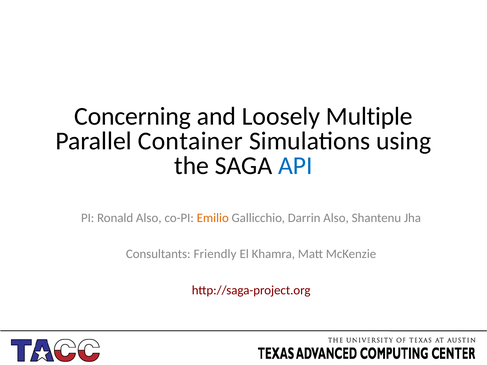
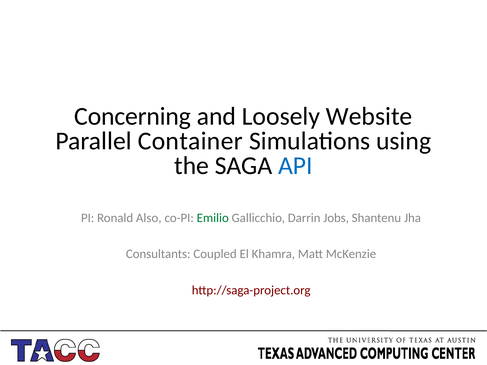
Multiple: Multiple -> Website
Emilio colour: orange -> green
Darrin Also: Also -> Jobs
Friendly: Friendly -> Coupled
